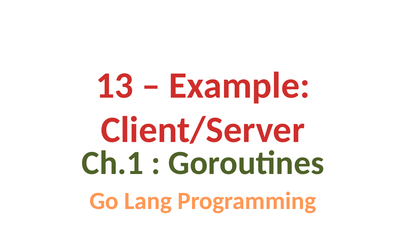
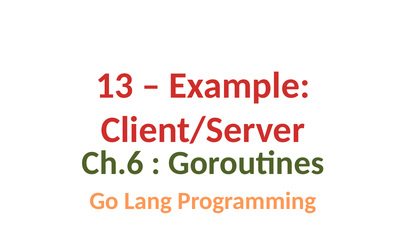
Ch.1: Ch.1 -> Ch.6
